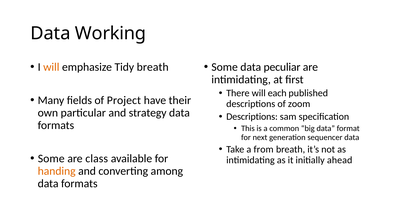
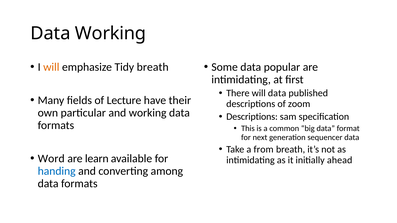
peculiar: peculiar -> popular
will each: each -> data
Project: Project -> Lecture
and strategy: strategy -> working
Some at (51, 159): Some -> Word
class: class -> learn
handing colour: orange -> blue
